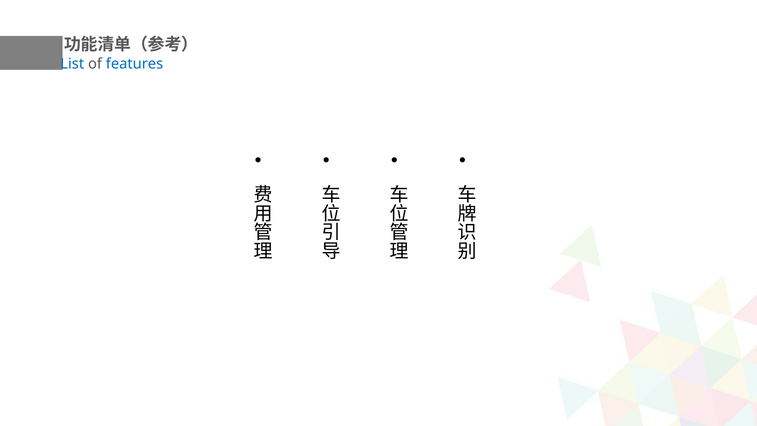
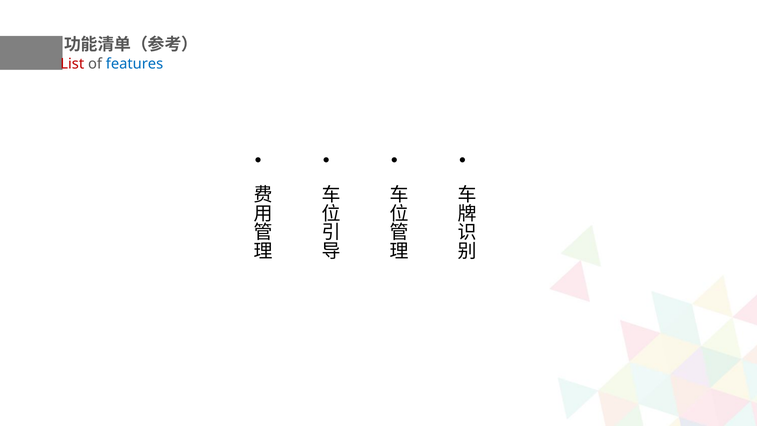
List colour: blue -> red
